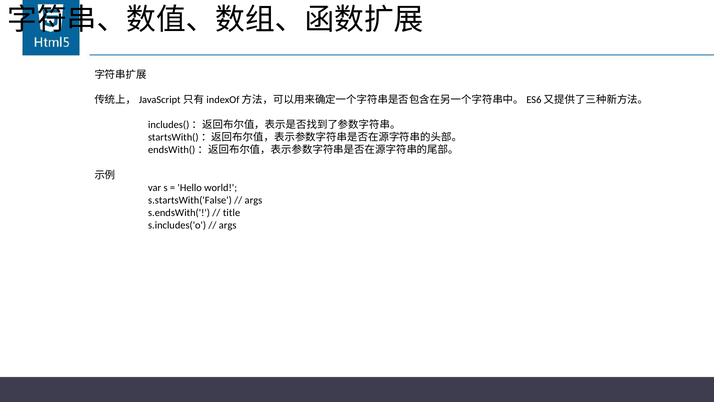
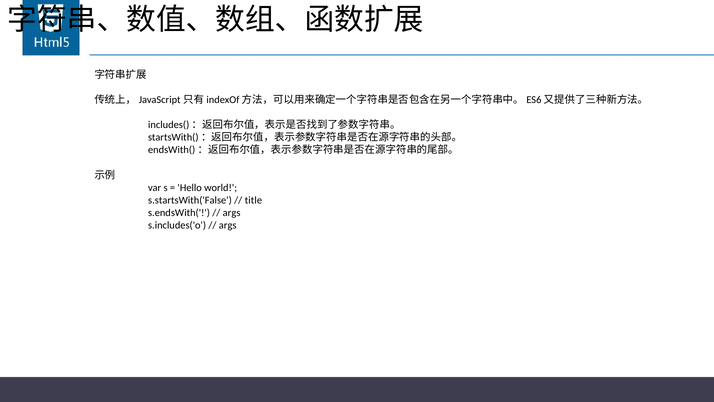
args at (253, 200): args -> title
title at (232, 212): title -> args
